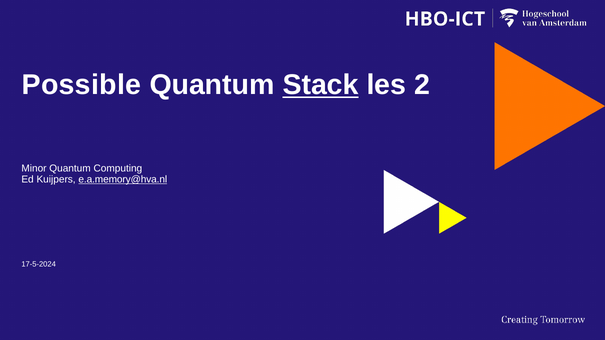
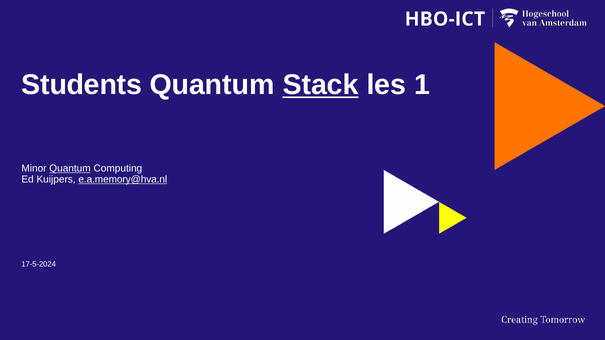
Possible: Possible -> Students
2: 2 -> 1
Quantum at (70, 169) underline: none -> present
